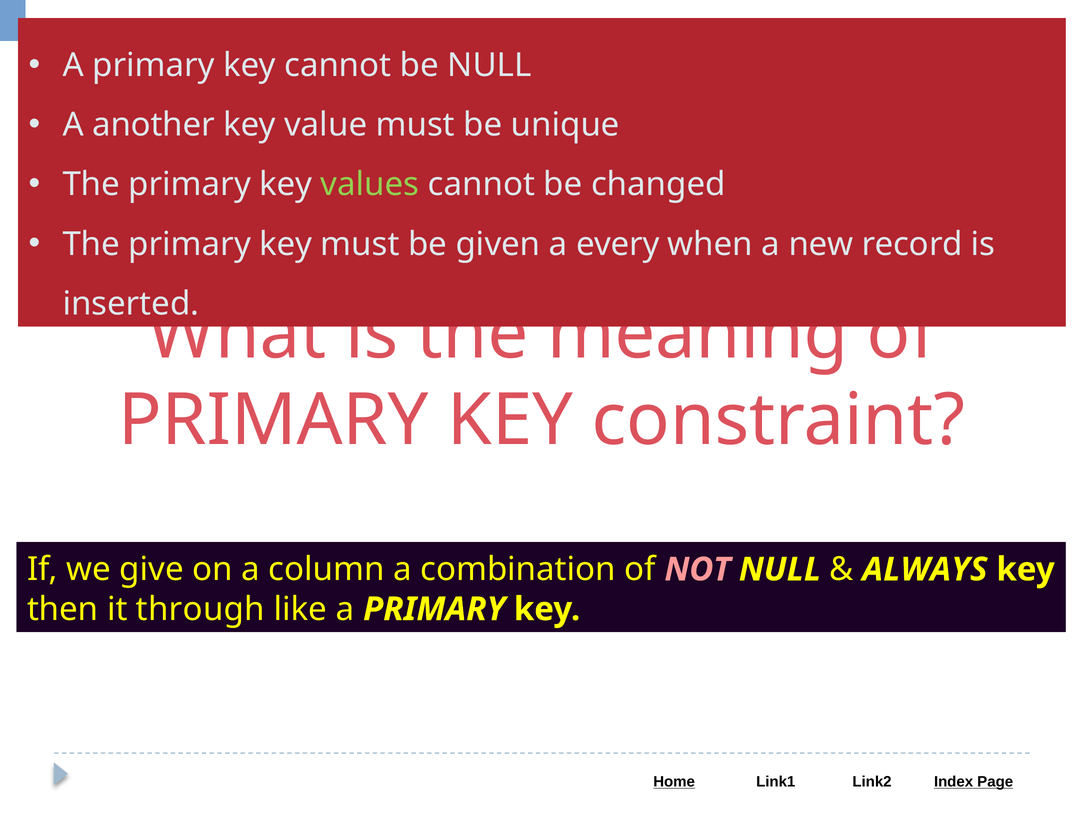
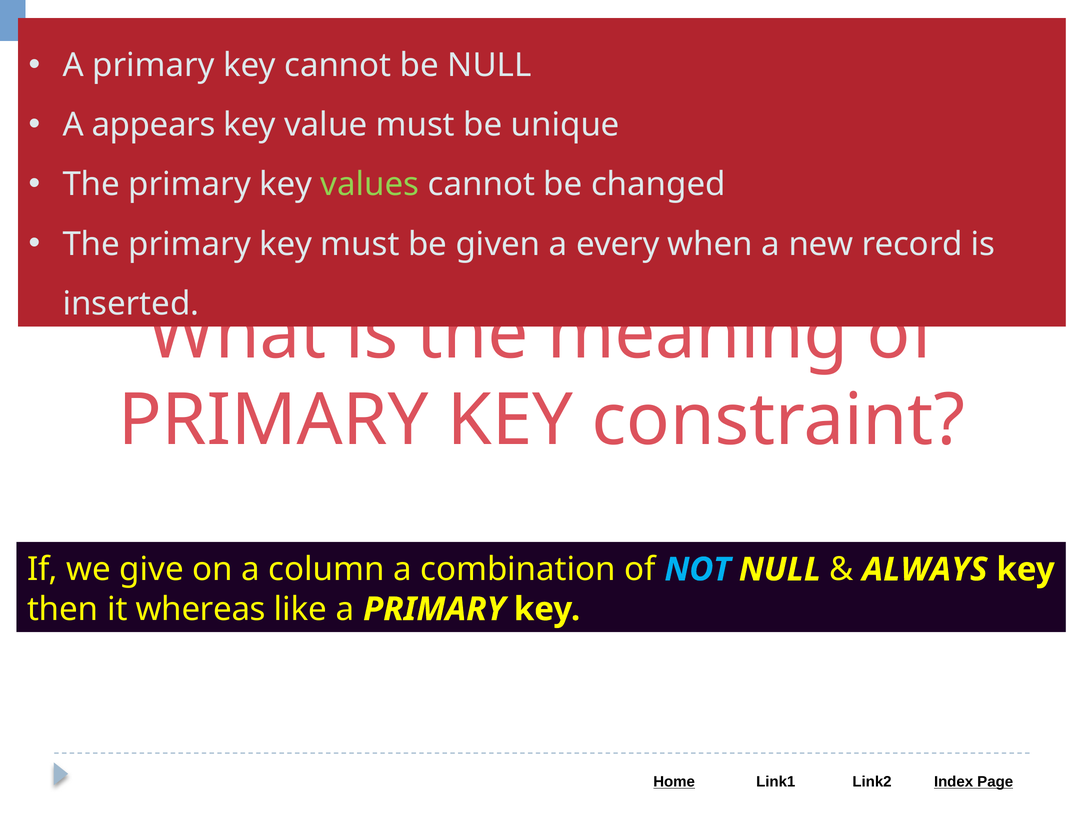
another: another -> appears
NOT colour: pink -> light blue
through: through -> whereas
